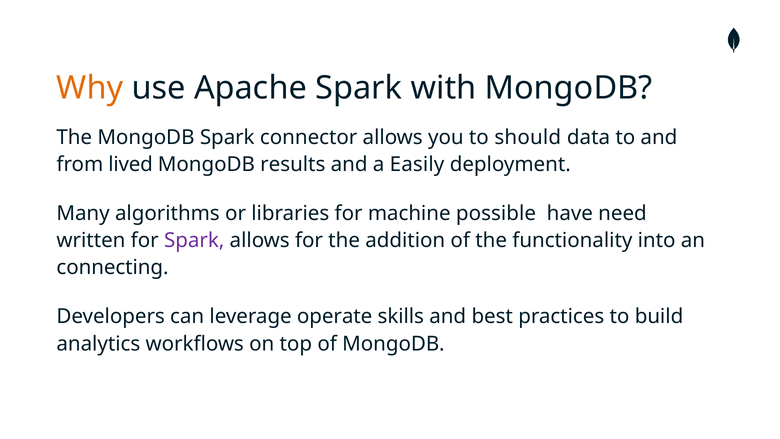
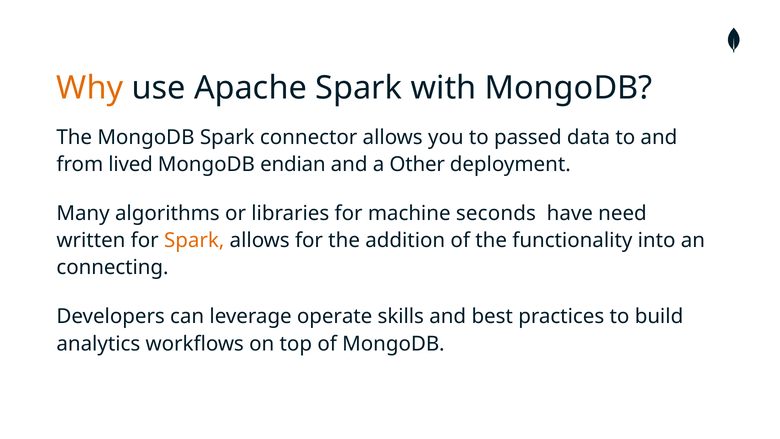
should: should -> passed
results: results -> endian
Easily: Easily -> Other
possible: possible -> seconds
Spark at (194, 240) colour: purple -> orange
